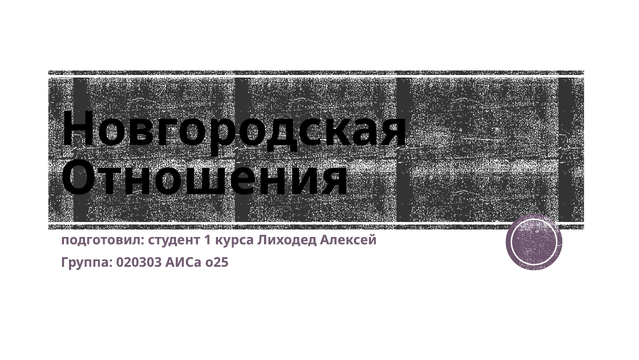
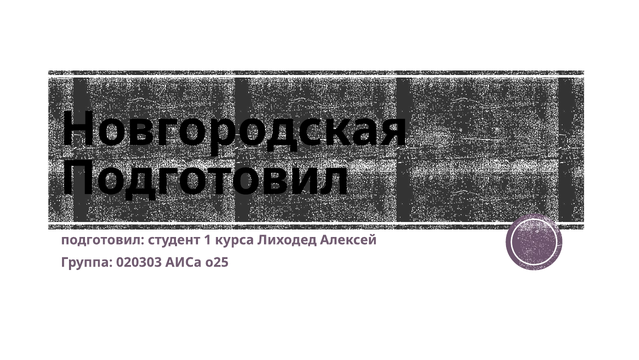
Отношения at (205, 178): Отношения -> Подготовил
